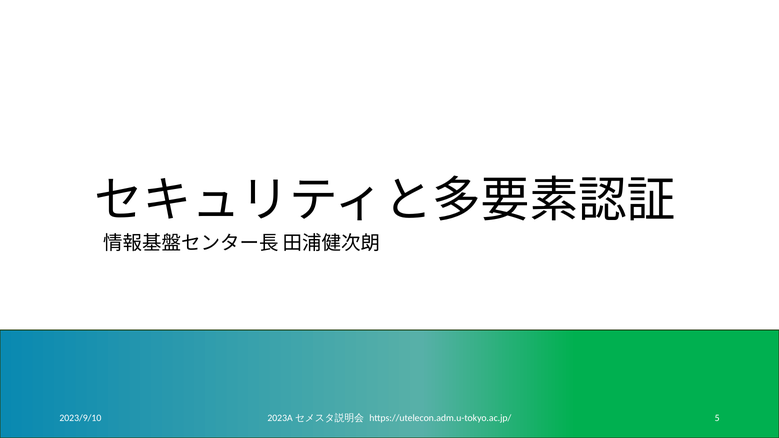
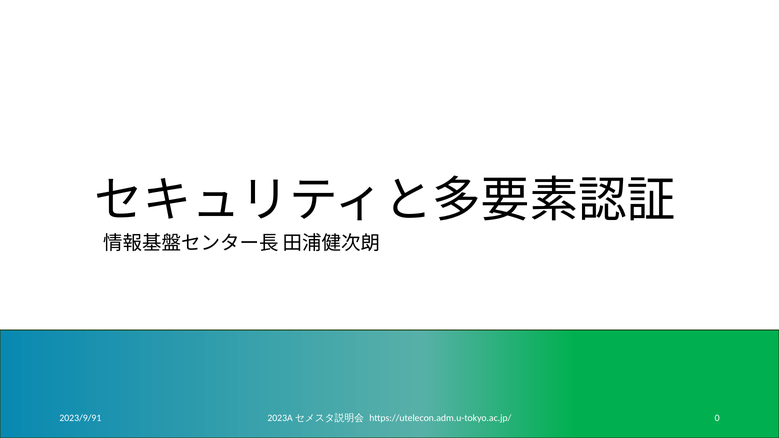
2023/9/10: 2023/9/10 -> 2023/9/91
5: 5 -> 0
